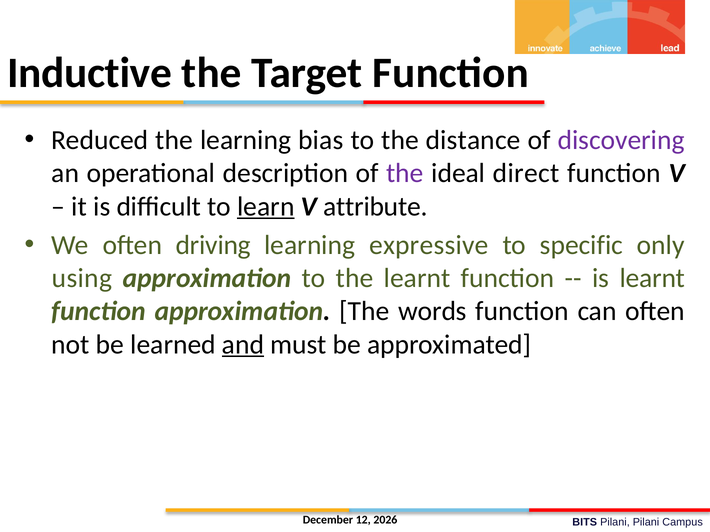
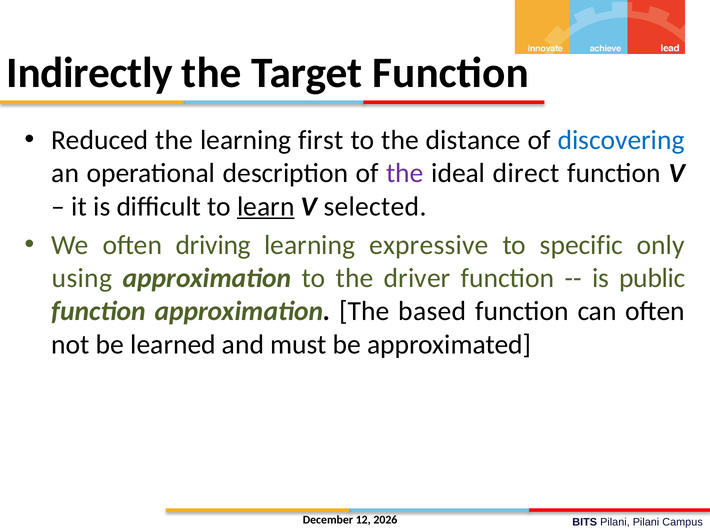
Inductive: Inductive -> Indirectly
bias: bias -> first
discovering colour: purple -> blue
attribute: attribute -> selected
the learnt: learnt -> driver
is learnt: learnt -> public
words: words -> based
and underline: present -> none
